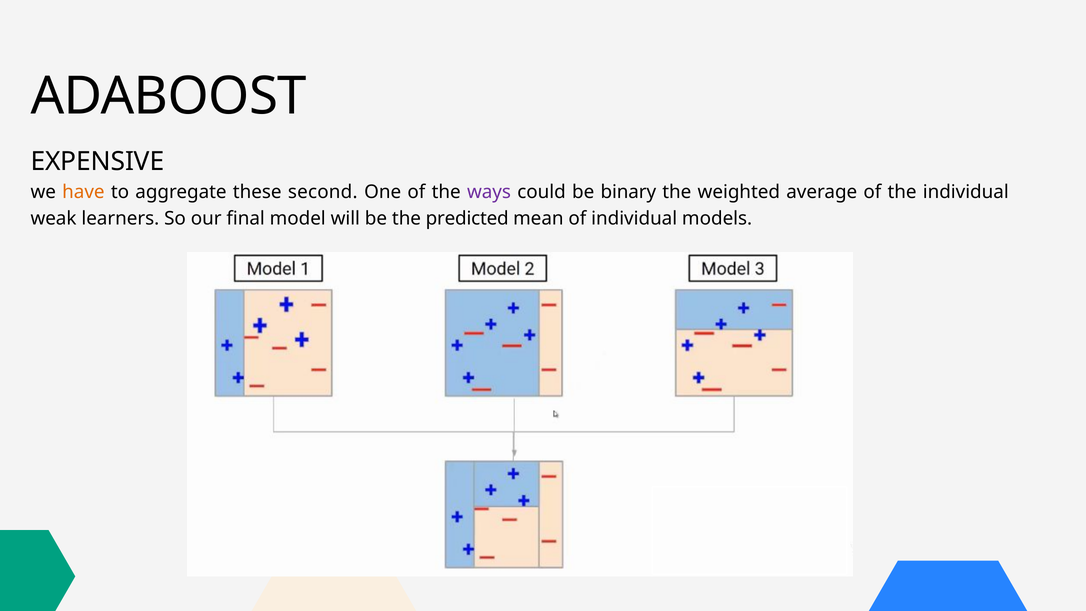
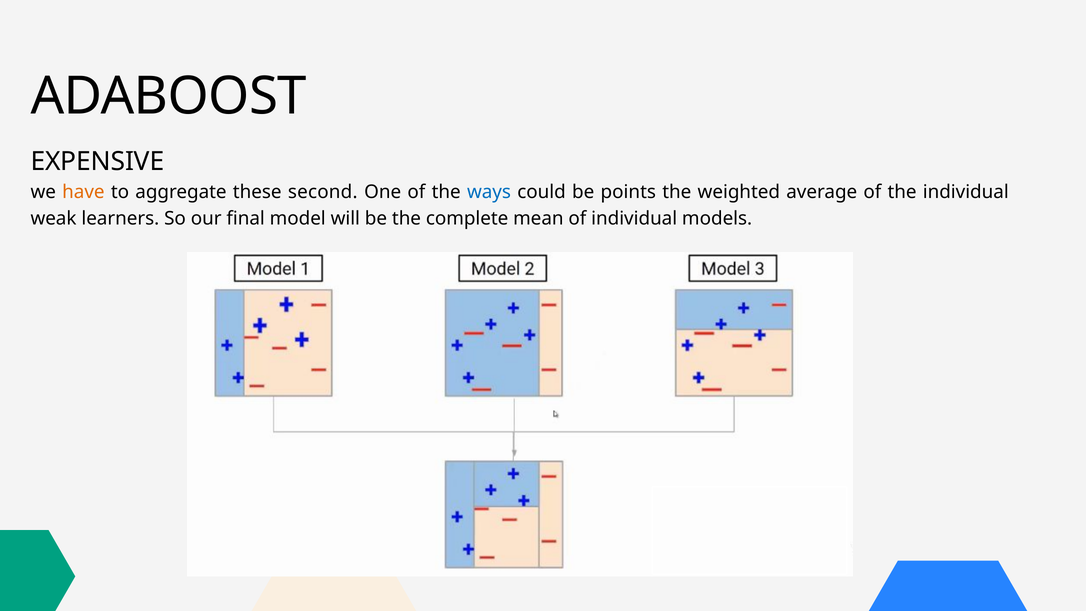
ways colour: purple -> blue
binary: binary -> points
predicted: predicted -> complete
